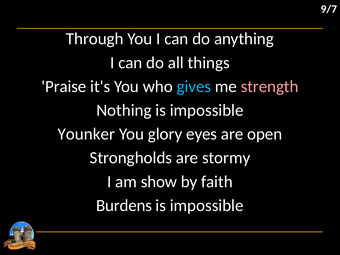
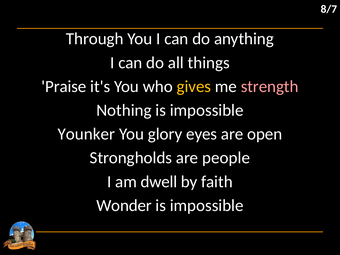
9/7: 9/7 -> 8/7
gives colour: light blue -> yellow
stormy: stormy -> people
show: show -> dwell
Burdens: Burdens -> Wonder
